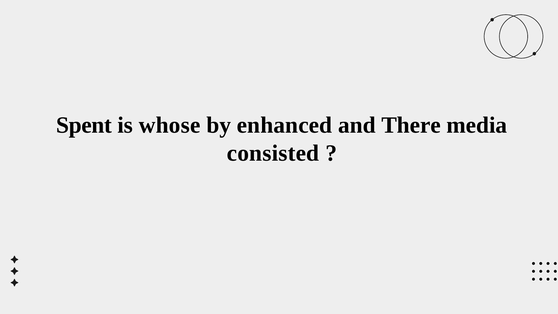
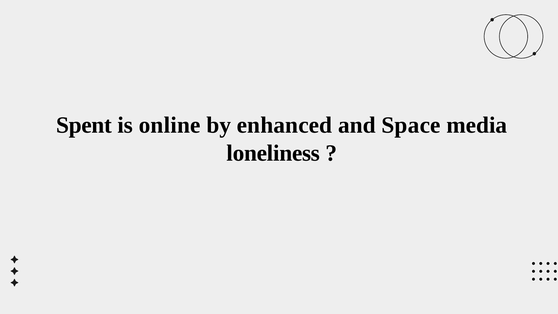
whose: whose -> online
There: There -> Space
consisted: consisted -> loneliness
